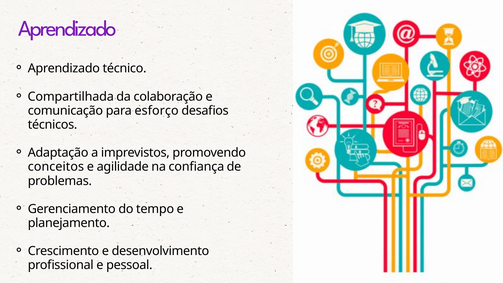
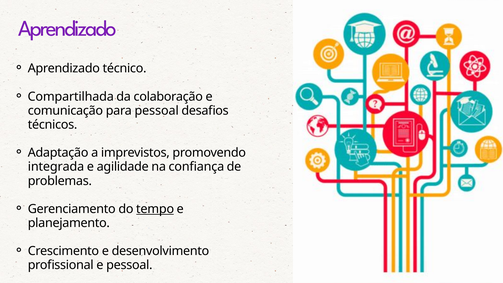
para esforço: esforço -> pessoal
conceitos: conceitos -> integrada
tempo underline: none -> present
